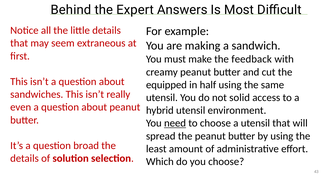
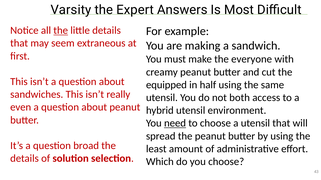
Behind: Behind -> Varsity
the at (61, 30) underline: none -> present
feedback: feedback -> everyone
solid: solid -> both
